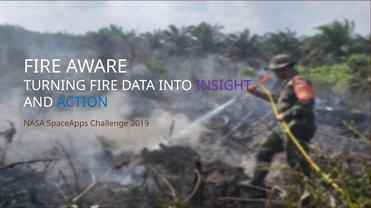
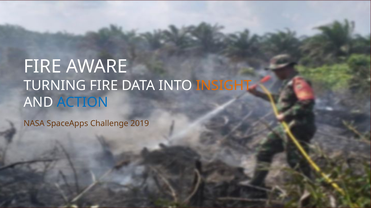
INSIGHT colour: purple -> orange
